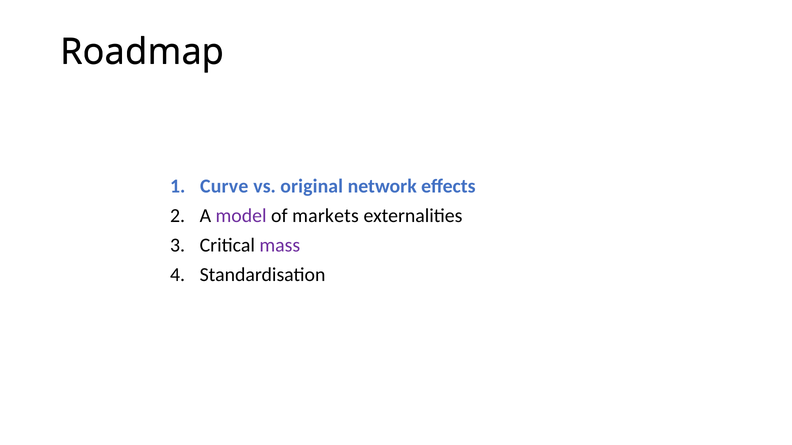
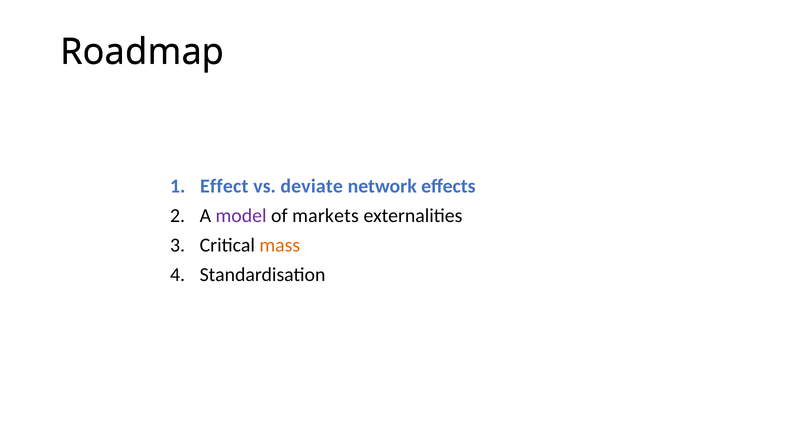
Curve: Curve -> Effect
original: original -> deviate
mass colour: purple -> orange
